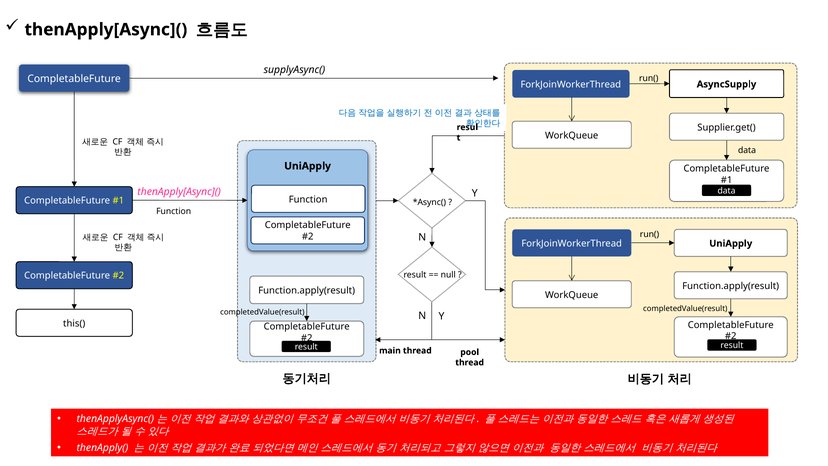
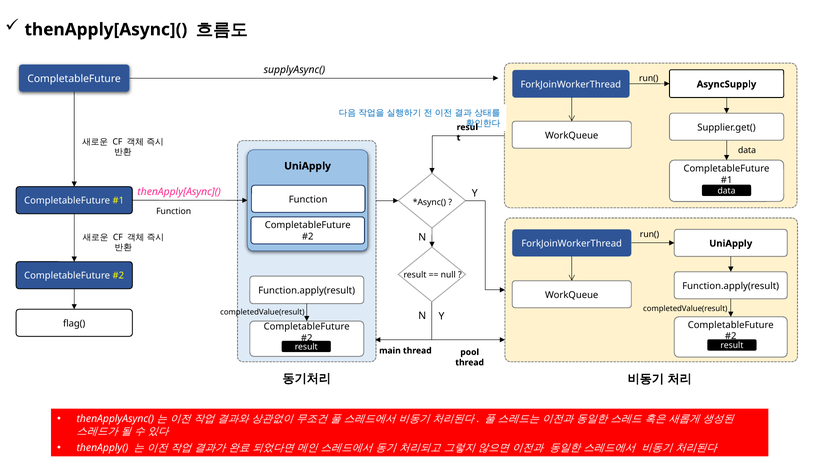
this(: this( -> flag(
